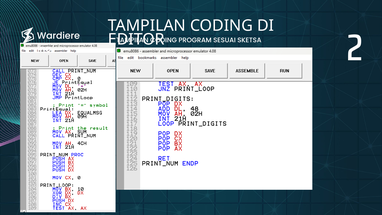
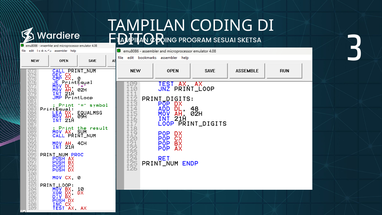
2: 2 -> 3
